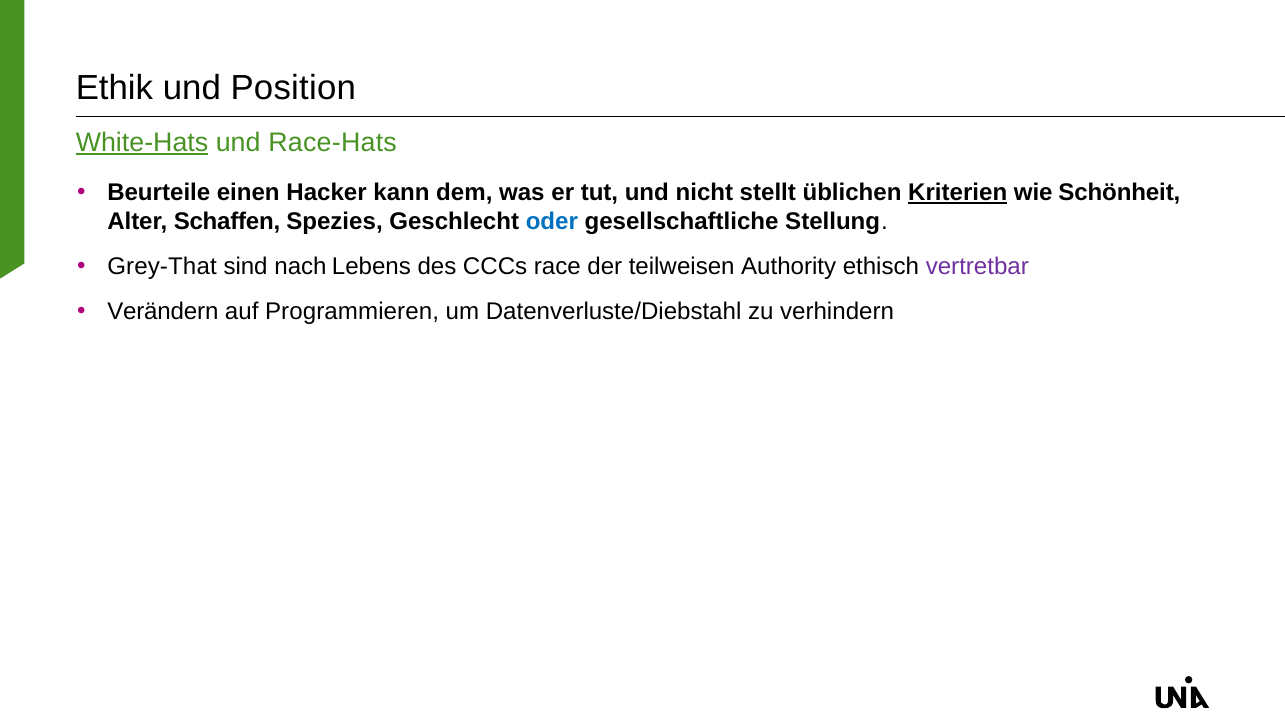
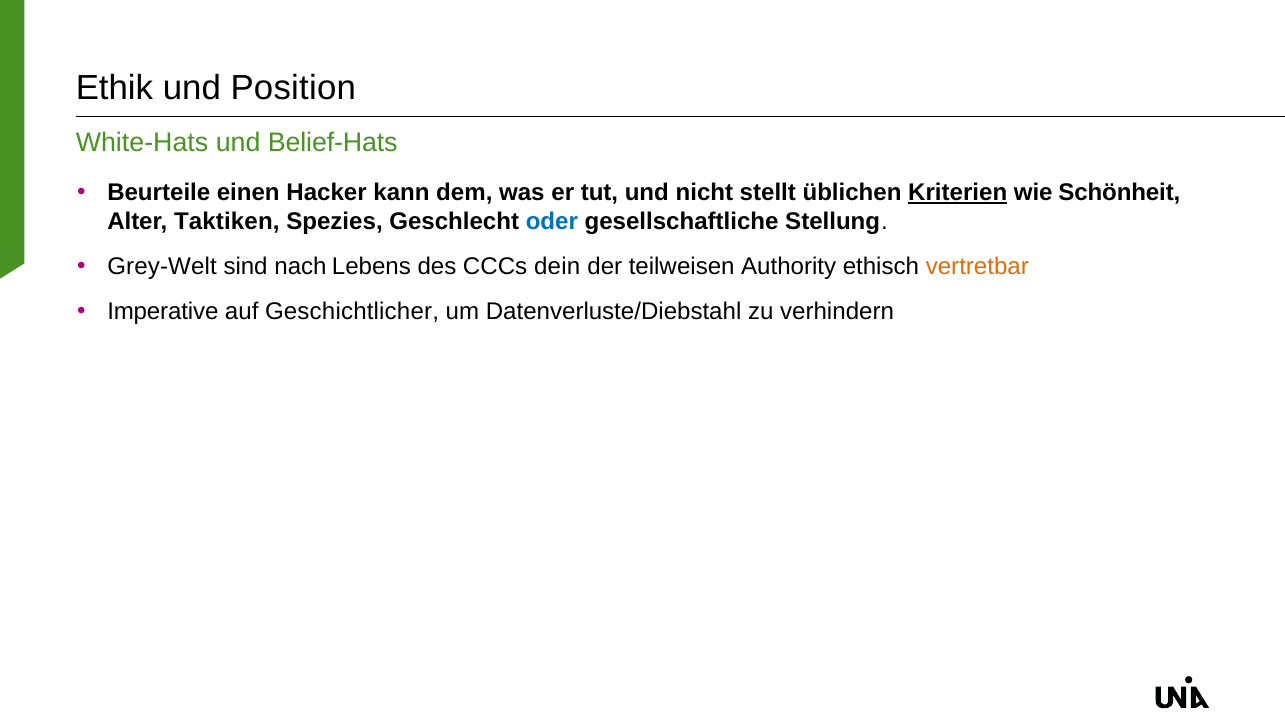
White-Hats underline: present -> none
Race-Hats: Race-Hats -> Belief-Hats
Schaffen: Schaffen -> Taktiken
Grey-That: Grey-That -> Grey-Welt
race: race -> dein
vertretbar colour: purple -> orange
Verändern: Verändern -> Imperative
Programmieren: Programmieren -> Geschichtlicher
